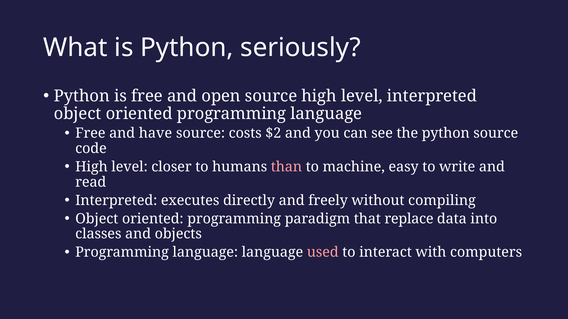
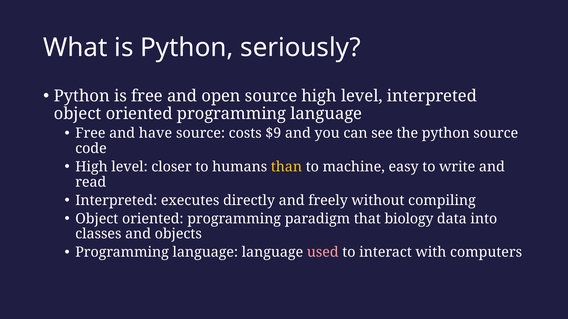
$2: $2 -> $9
than colour: pink -> yellow
replace: replace -> biology
